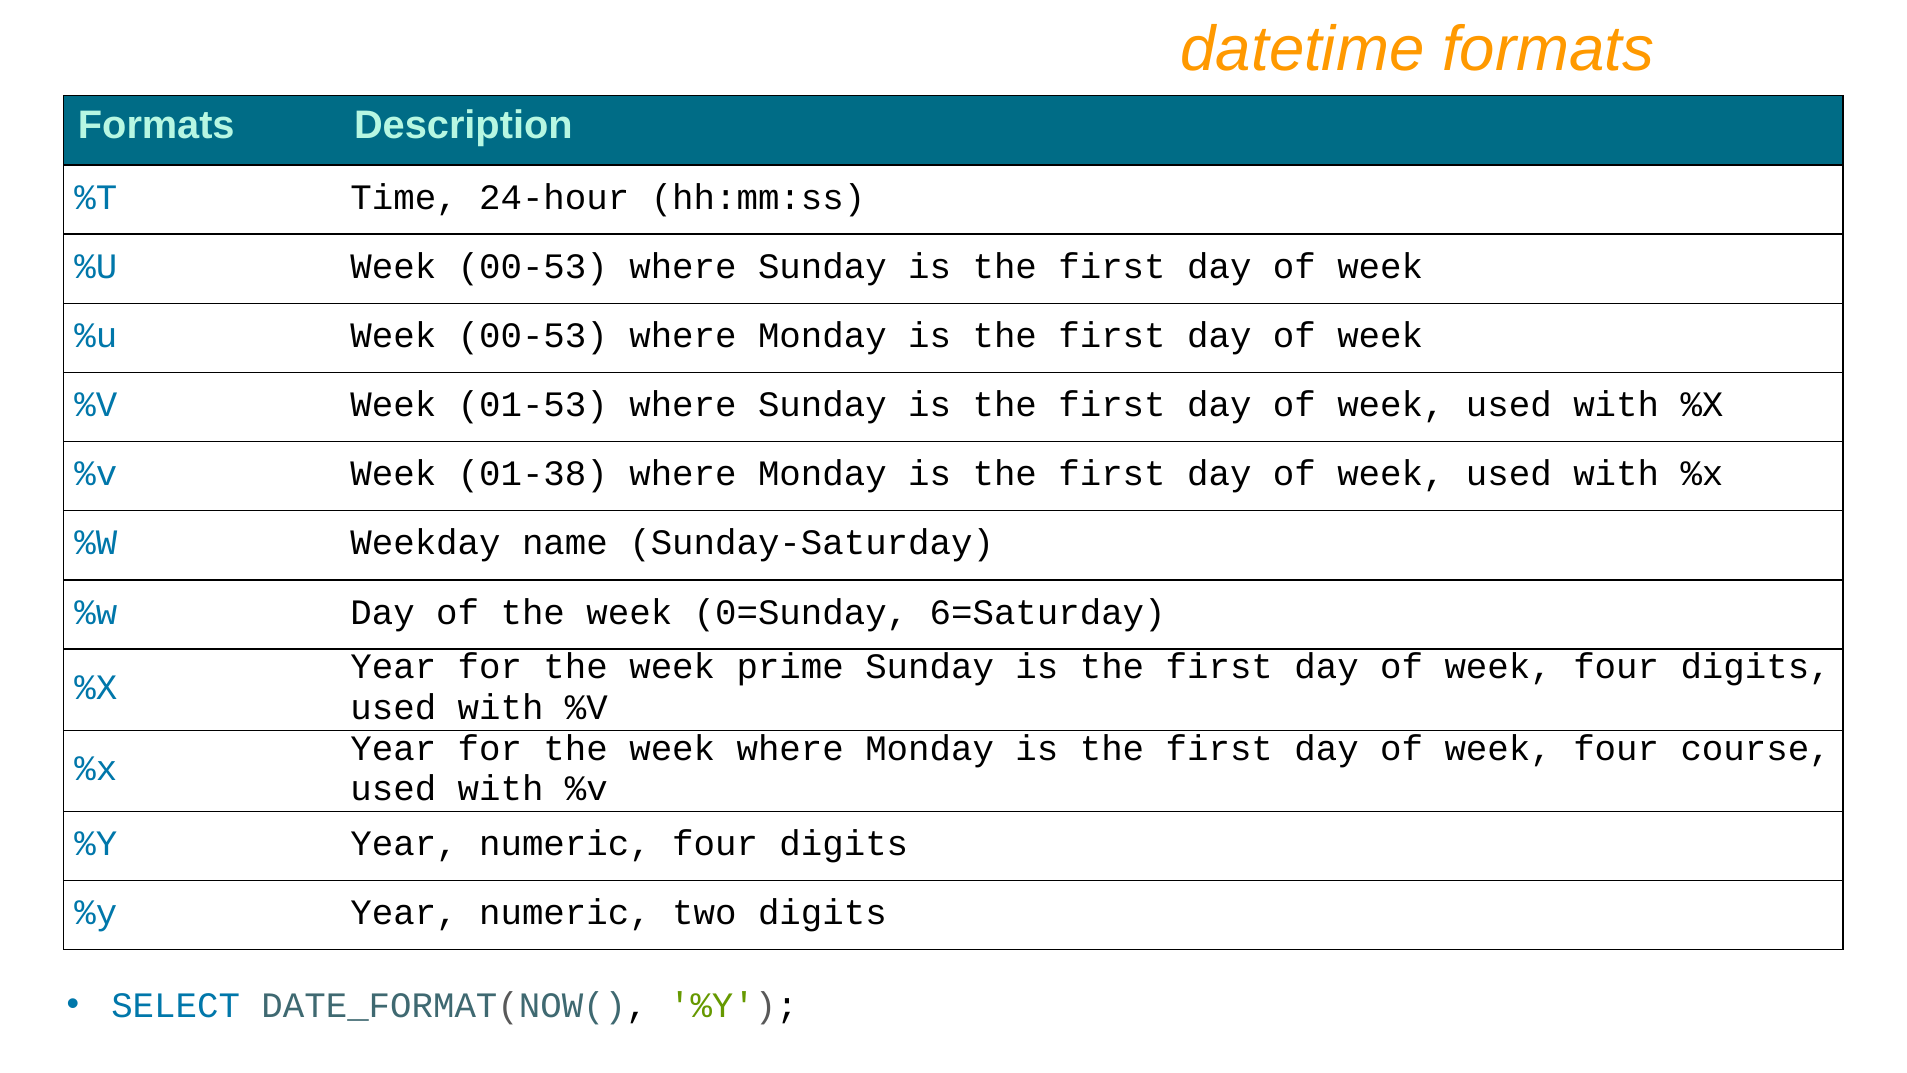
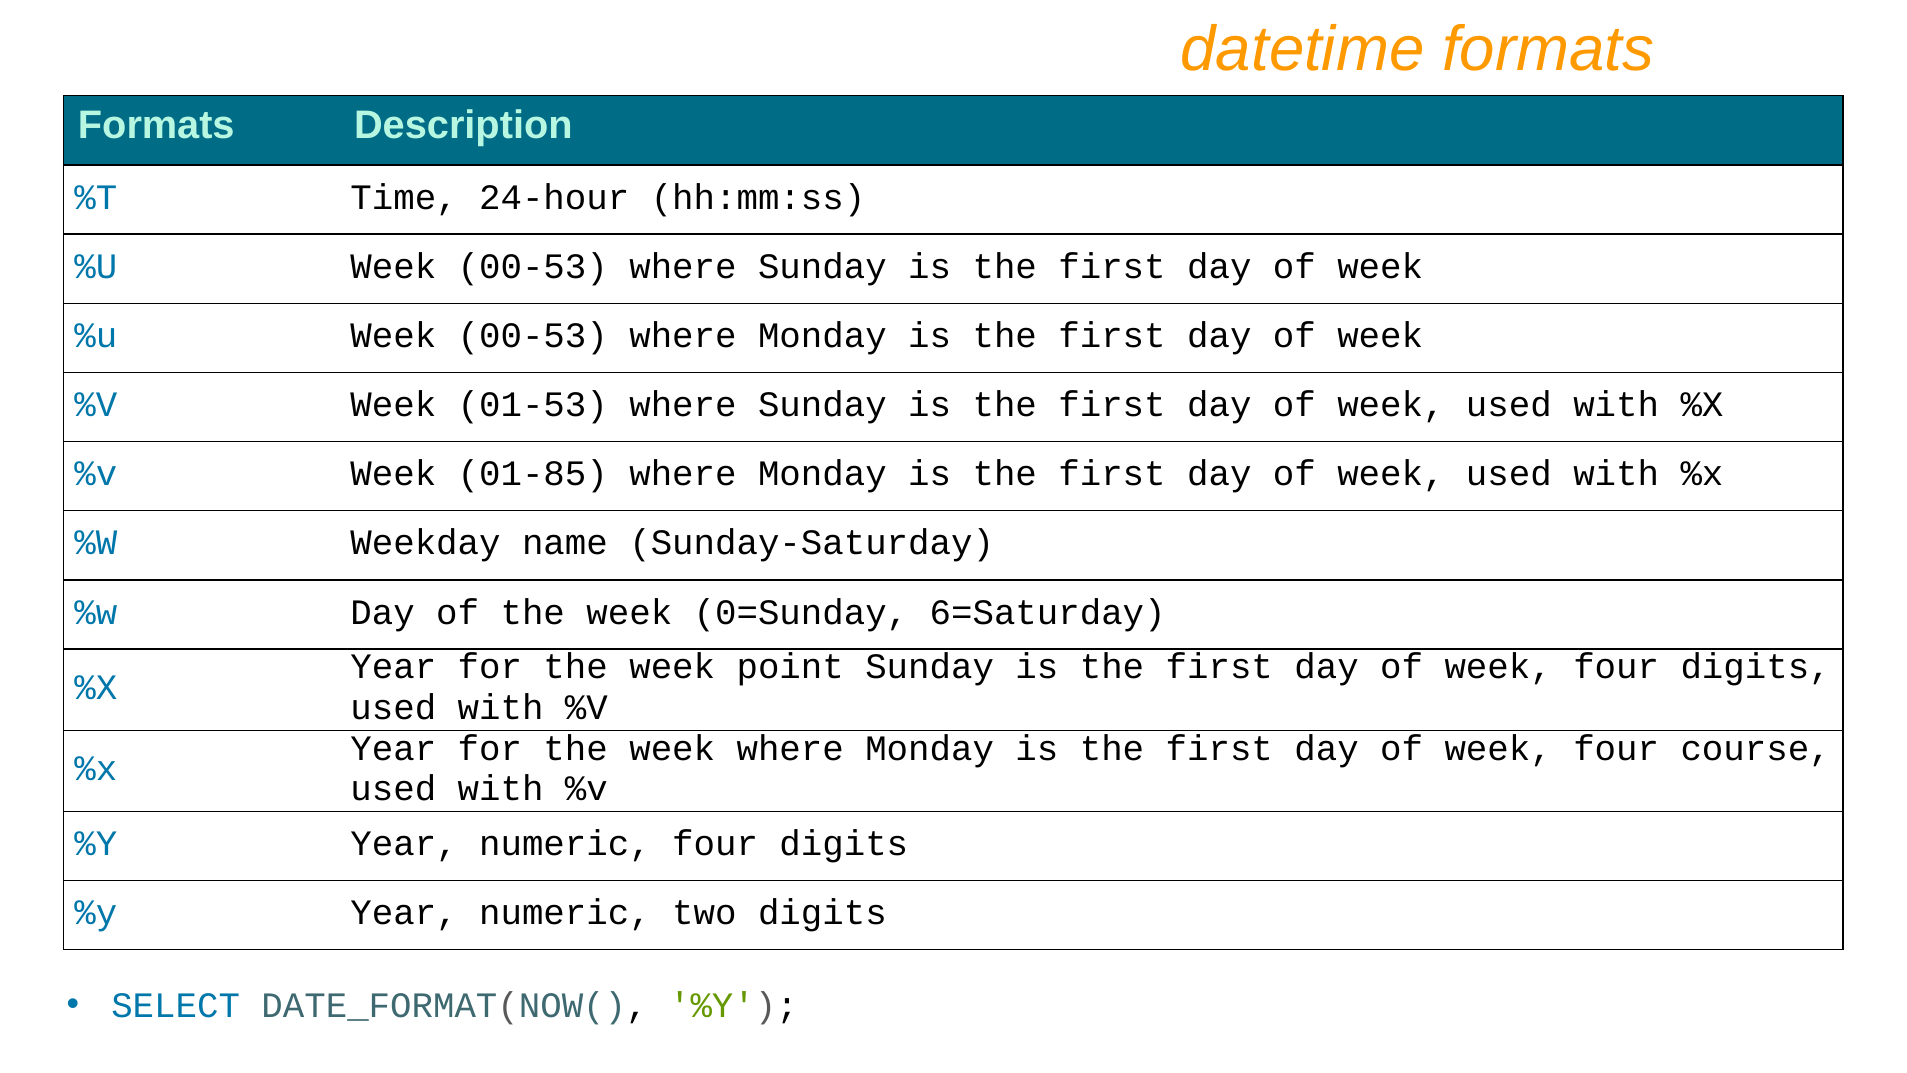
01-38: 01-38 -> 01-85
prime: prime -> point
